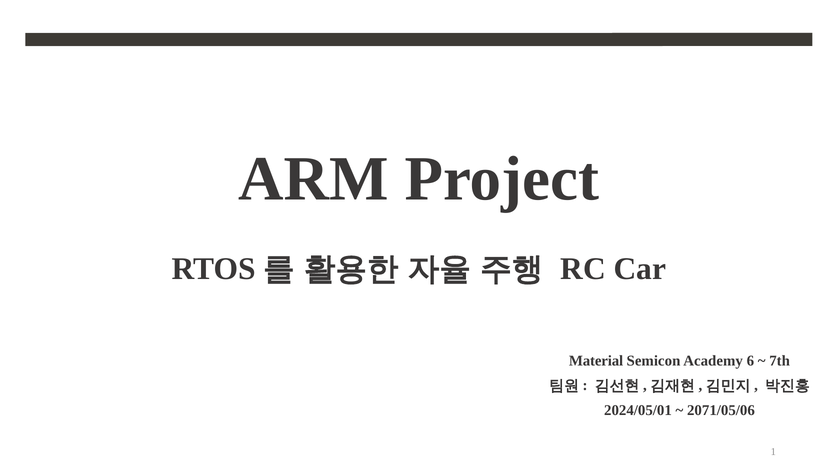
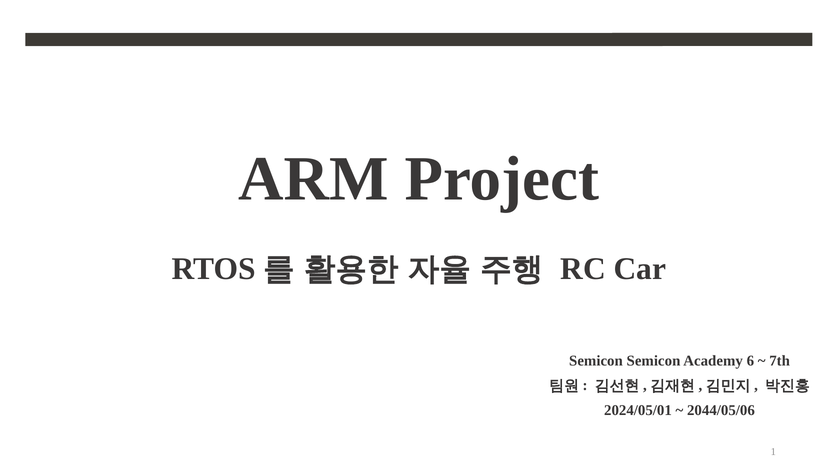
Material at (596, 360): Material -> Semicon
2071/05/06: 2071/05/06 -> 2044/05/06
